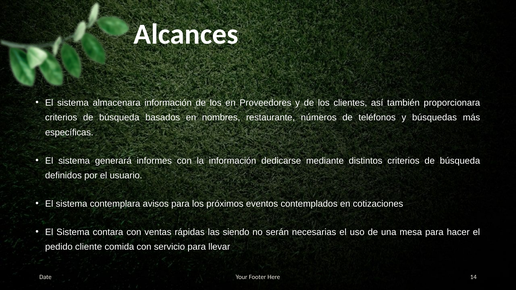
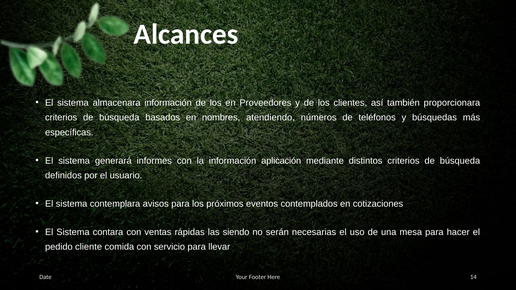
restaurante: restaurante -> atendiendo
dedicarse: dedicarse -> aplicación
